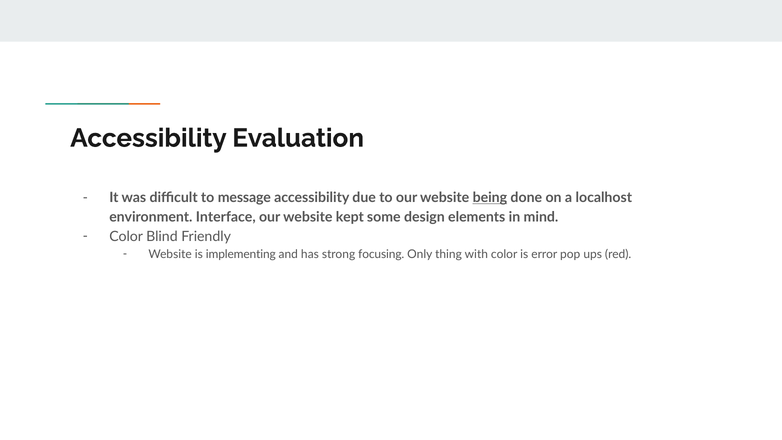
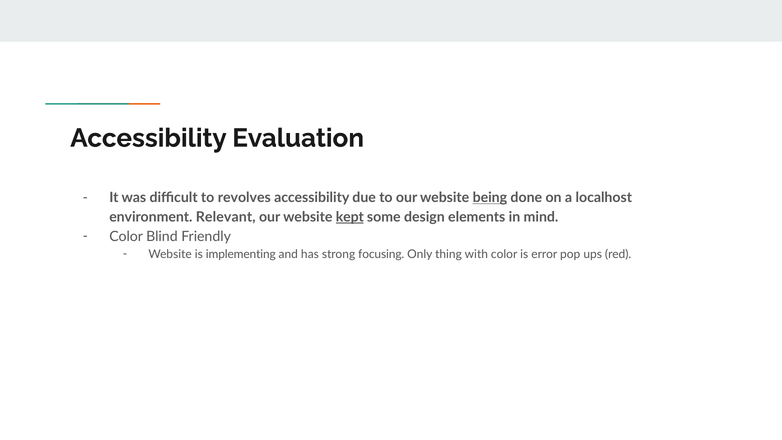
message: message -> revolves
Interface: Interface -> Relevant
kept underline: none -> present
